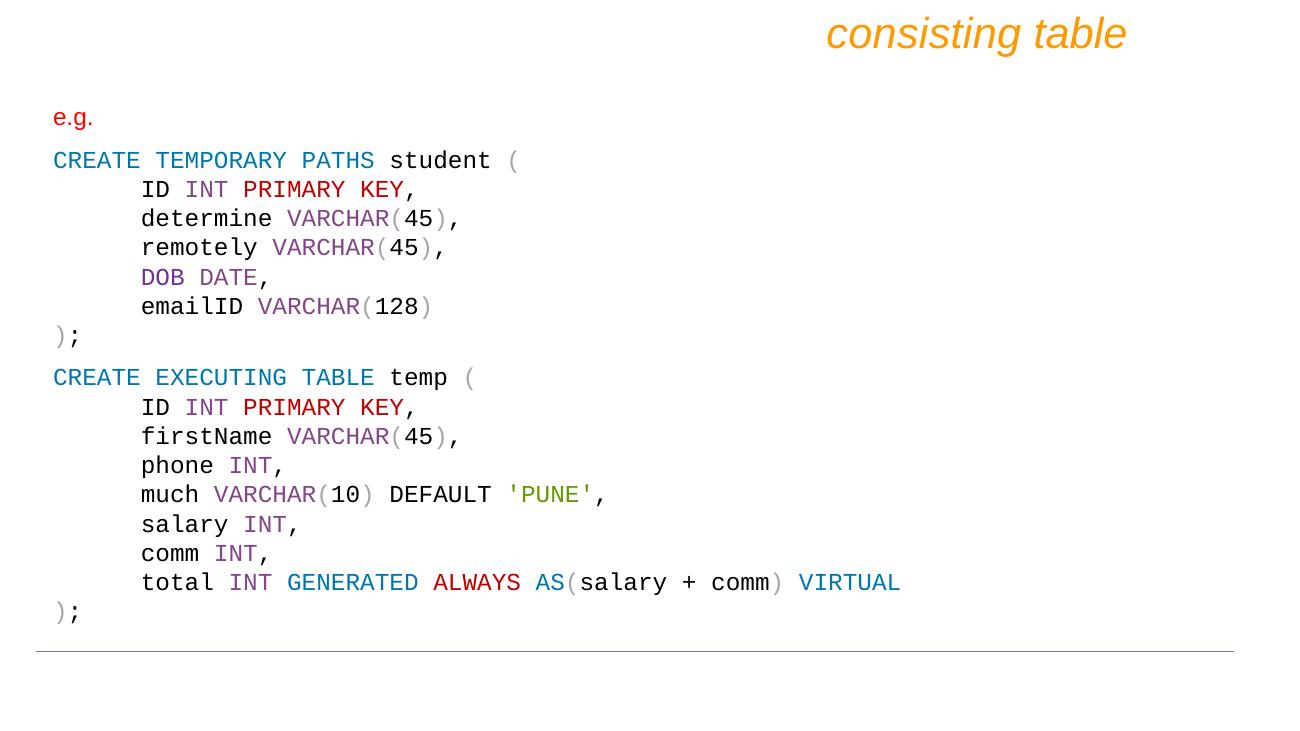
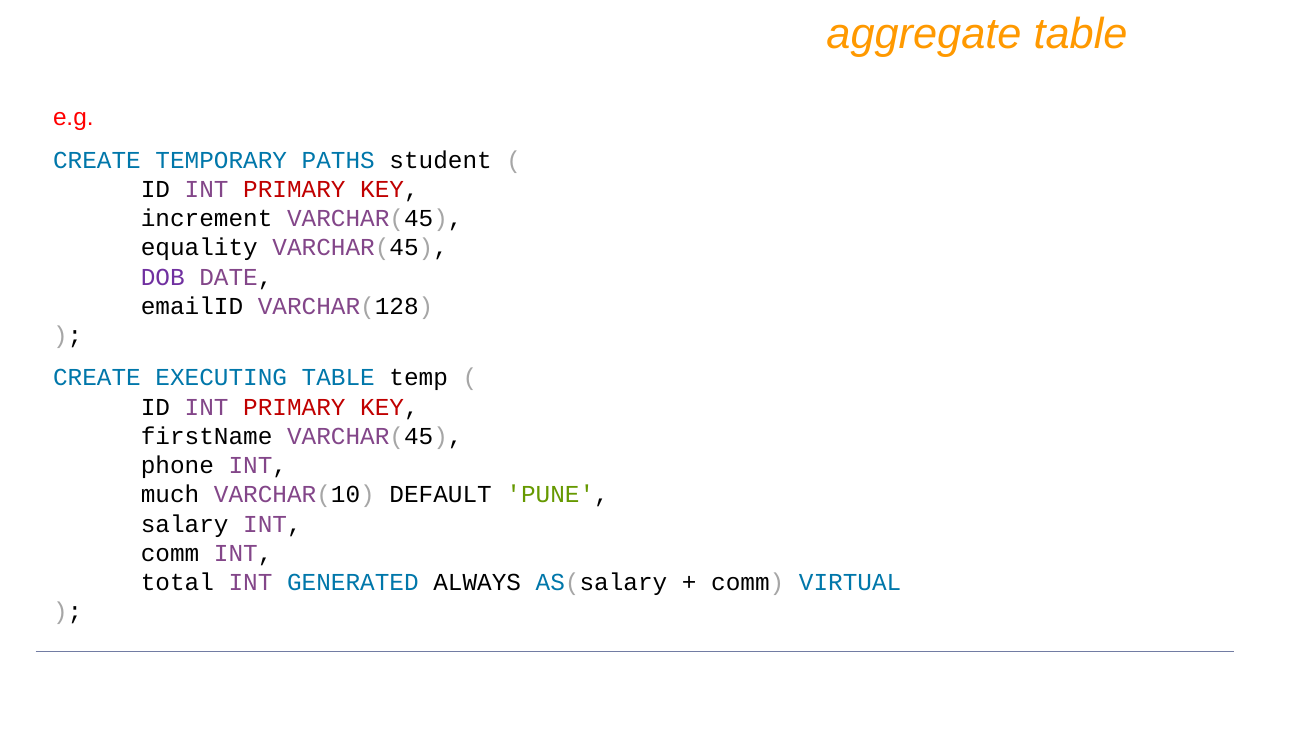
consisting: consisting -> aggregate
determine: determine -> increment
remotely: remotely -> equality
ALWAYS colour: red -> black
